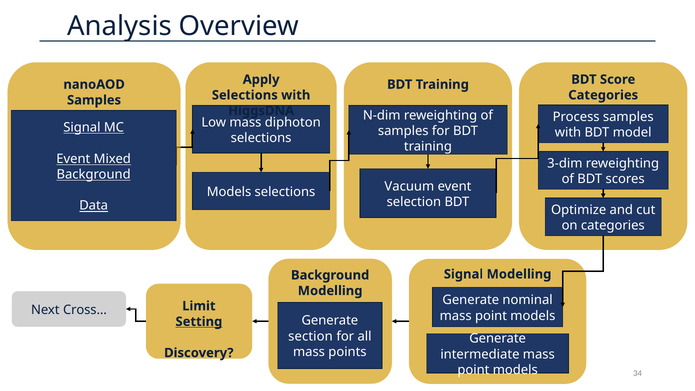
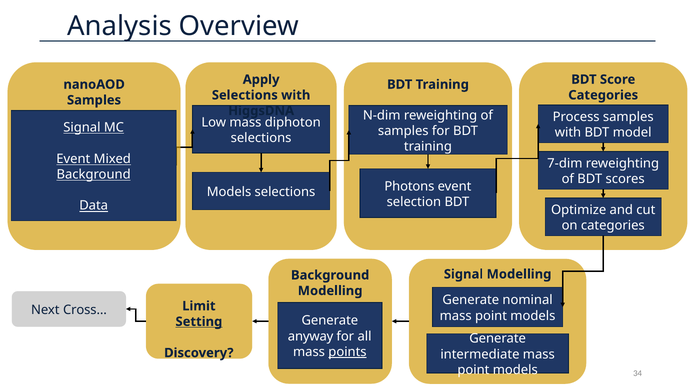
3-dim: 3-dim -> 7-dim
Vacuum: Vacuum -> Photons
section: section -> anyway
points underline: none -> present
